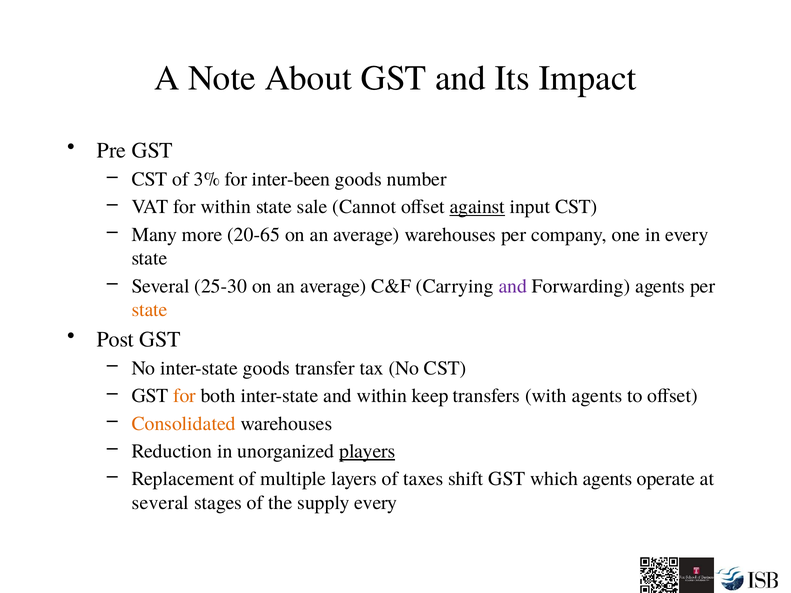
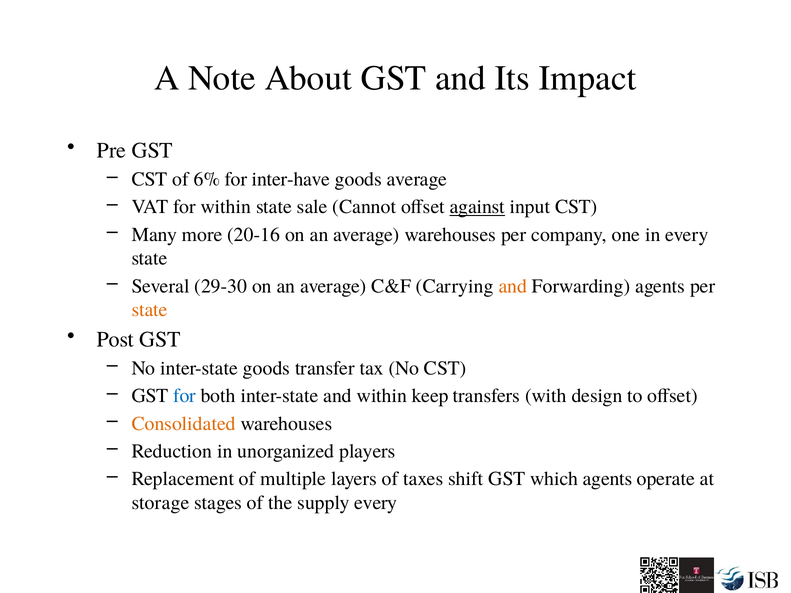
3%: 3% -> 6%
inter-been: inter-been -> inter-have
goods number: number -> average
20-65: 20-65 -> 20-16
25-30: 25-30 -> 29-30
and at (513, 286) colour: purple -> orange
for at (185, 396) colour: orange -> blue
with agents: agents -> design
players underline: present -> none
several at (160, 503): several -> storage
